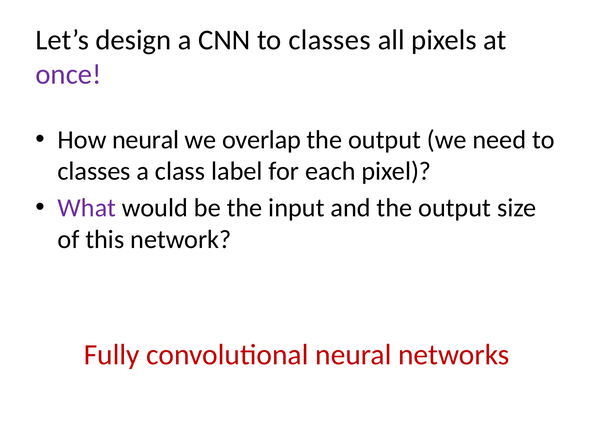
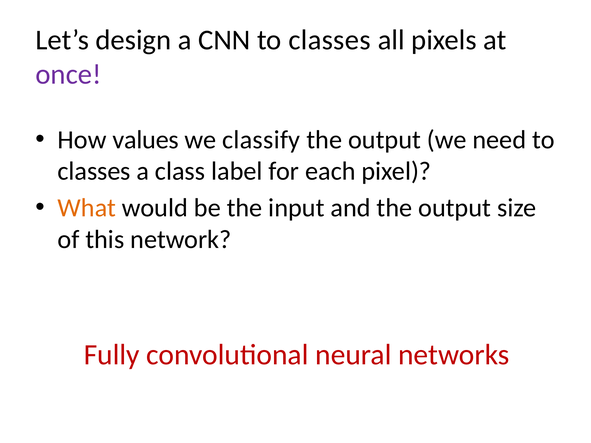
How neural: neural -> values
overlap: overlap -> classify
What colour: purple -> orange
